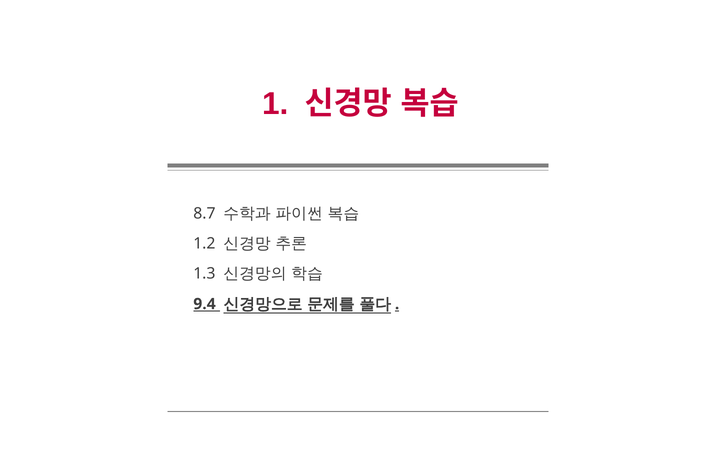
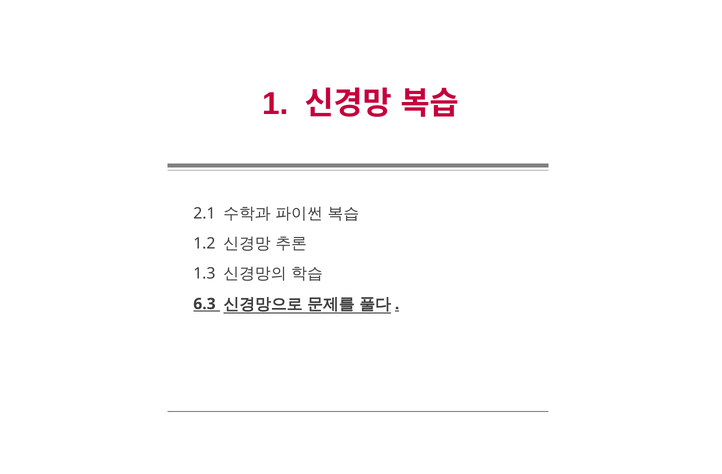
8.7: 8.7 -> 2.1
9.4: 9.4 -> 6.3
